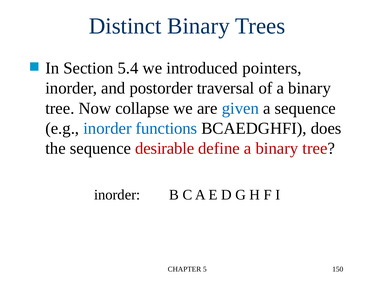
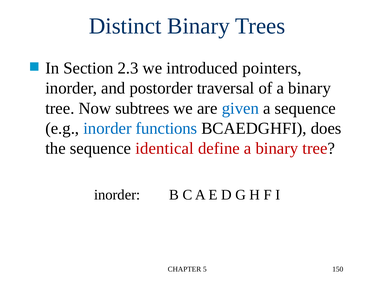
5.4: 5.4 -> 2.3
collapse: collapse -> subtrees
desirable: desirable -> identical
